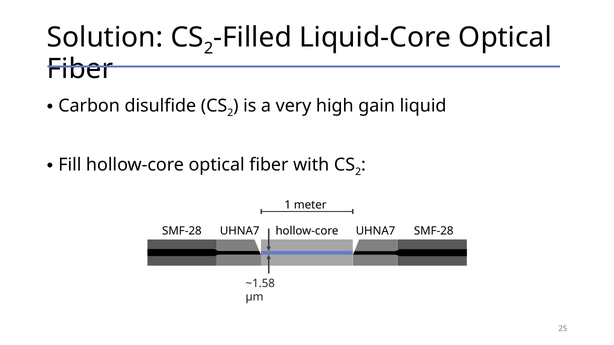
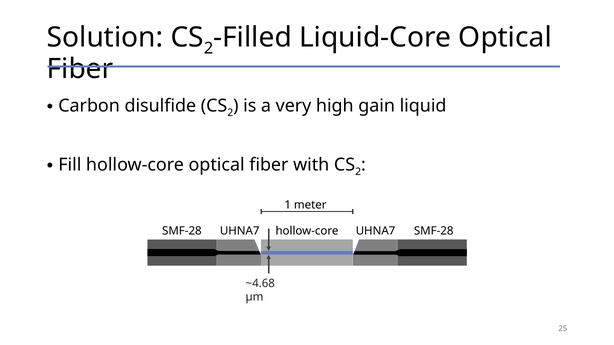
~1.58: ~1.58 -> ~4.68
